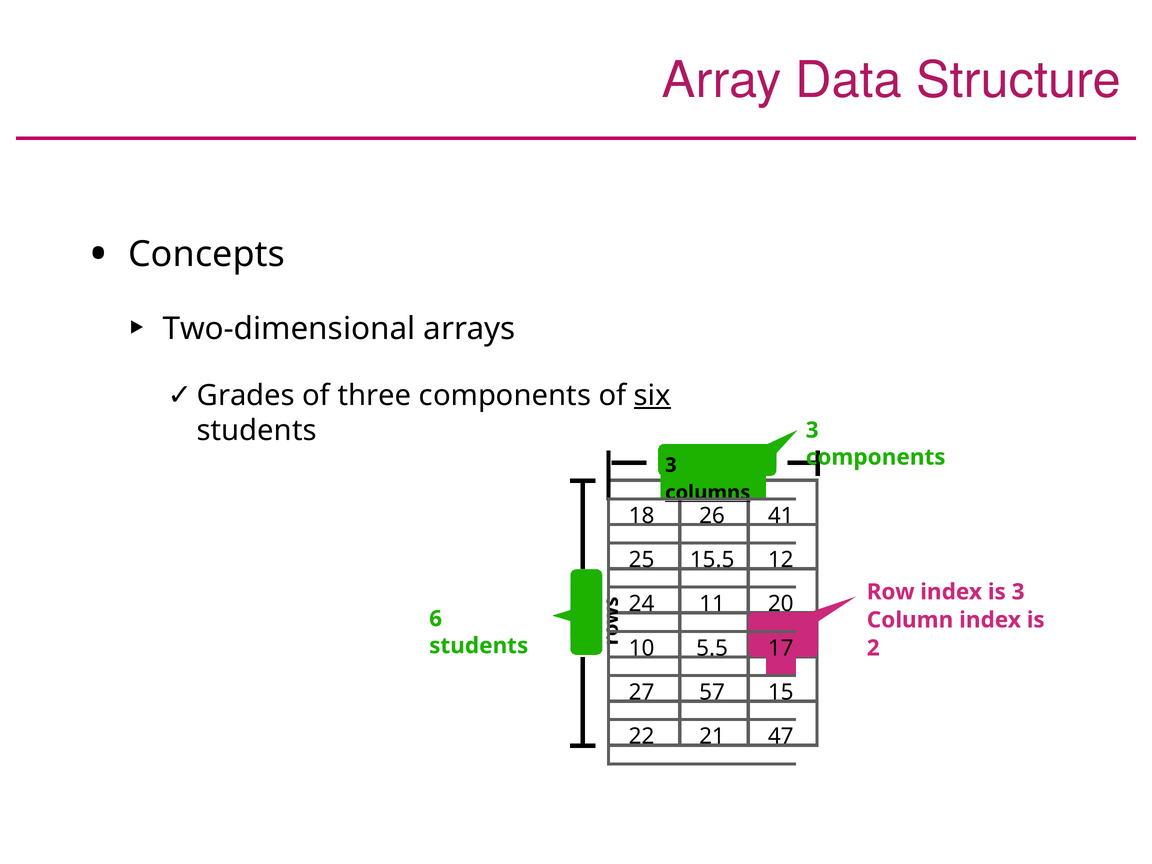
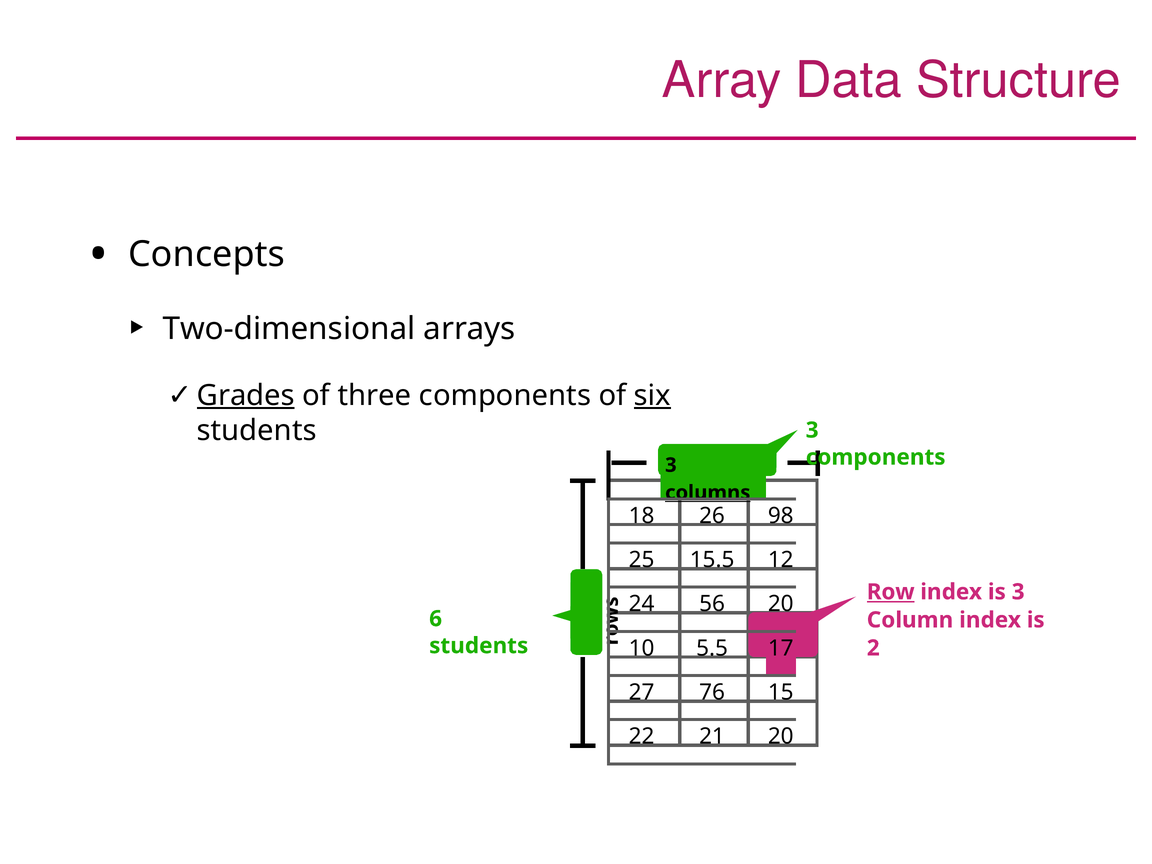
Grades underline: none -> present
41: 41 -> 98
Row underline: none -> present
11: 11 -> 56
57: 57 -> 76
21 47: 47 -> 20
